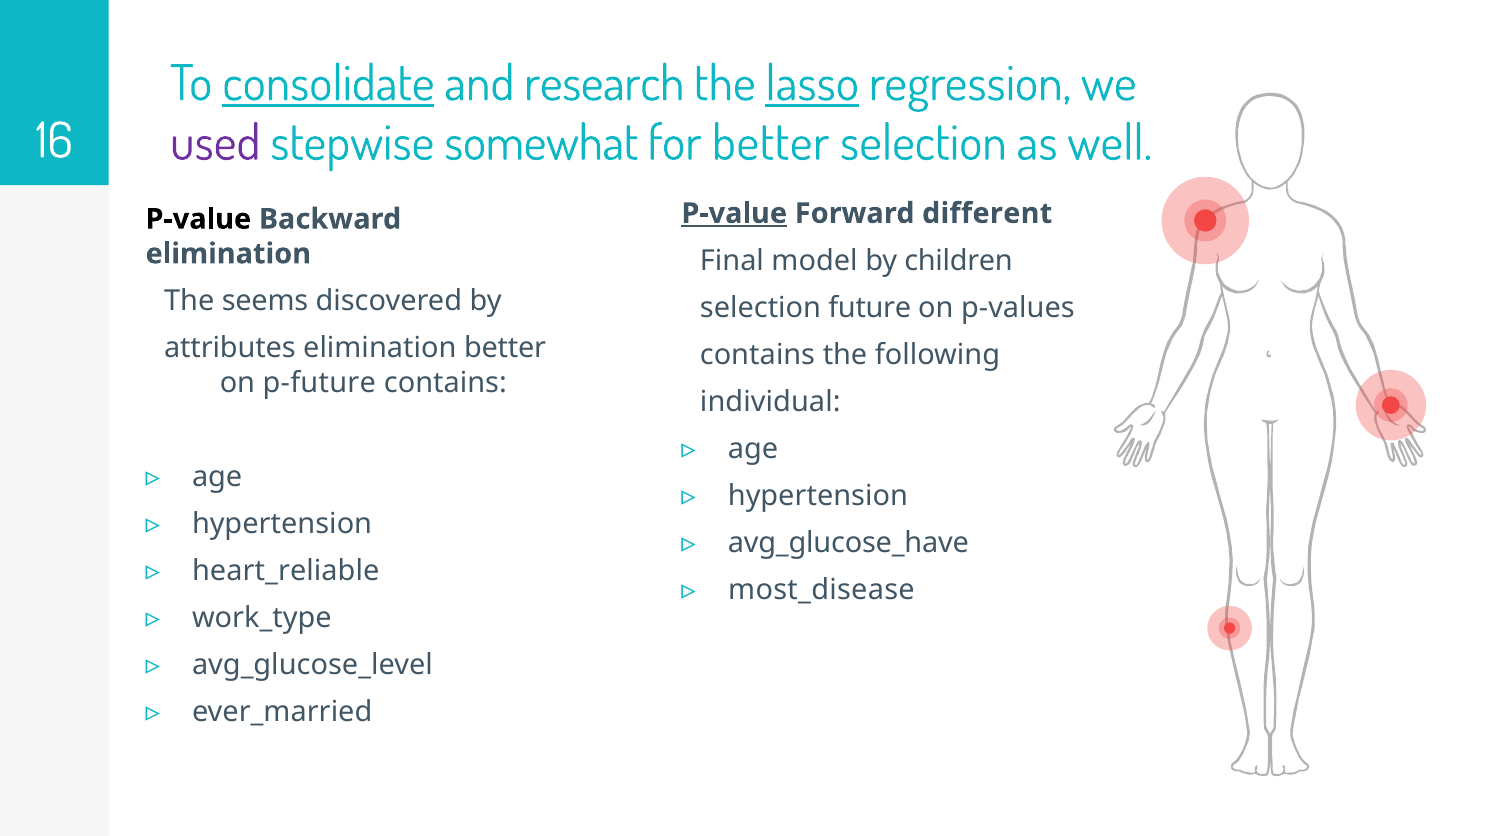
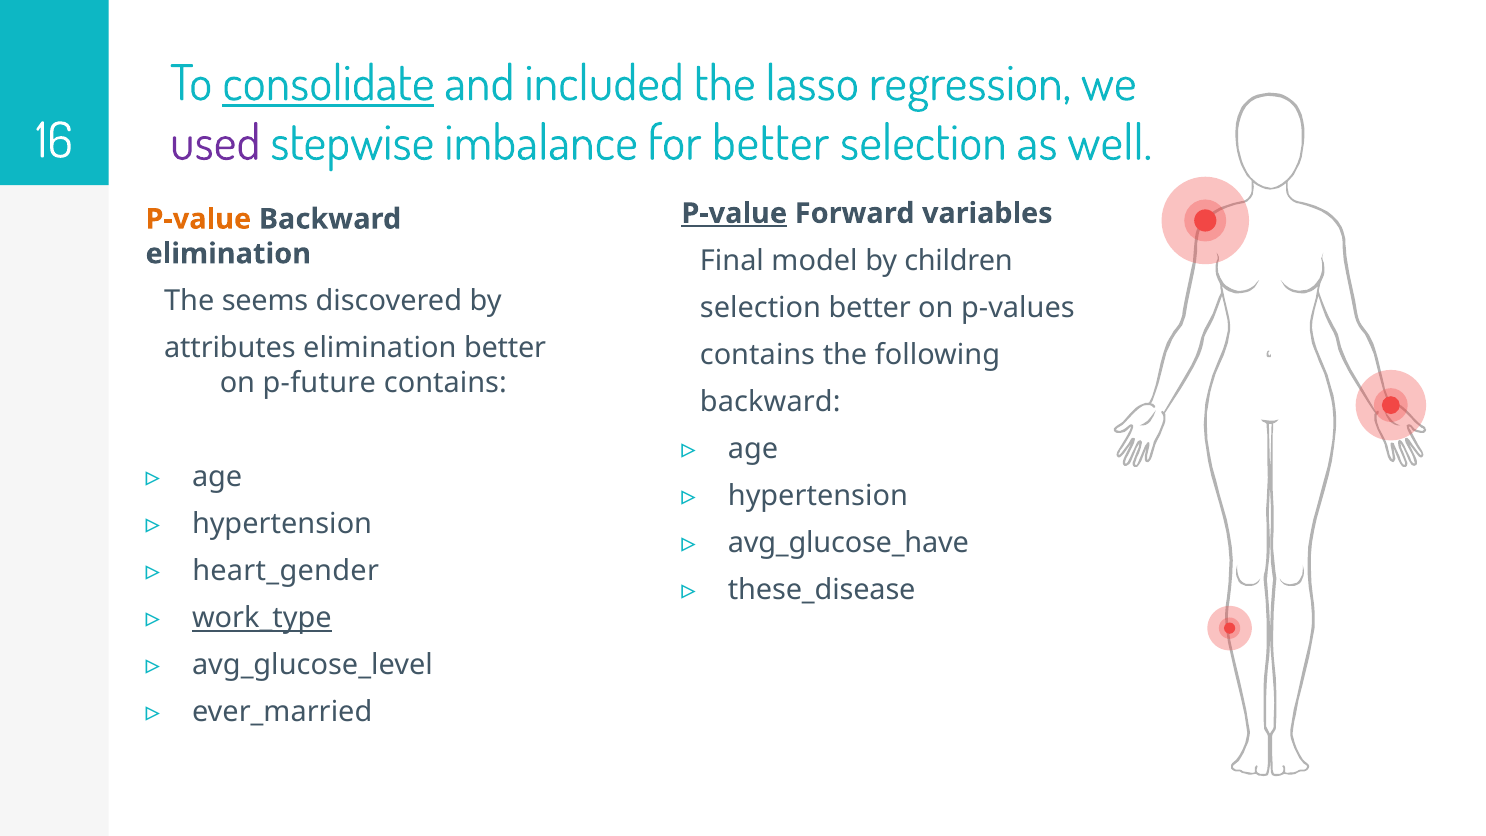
research: research -> included
lasso underline: present -> none
somewhat: somewhat -> imbalance
different: different -> variables
P-value at (198, 219) colour: black -> orange
selection future: future -> better
individual at (770, 402): individual -> backward
heart_reliable: heart_reliable -> heart_gender
most_disease: most_disease -> these_disease
work_type underline: none -> present
